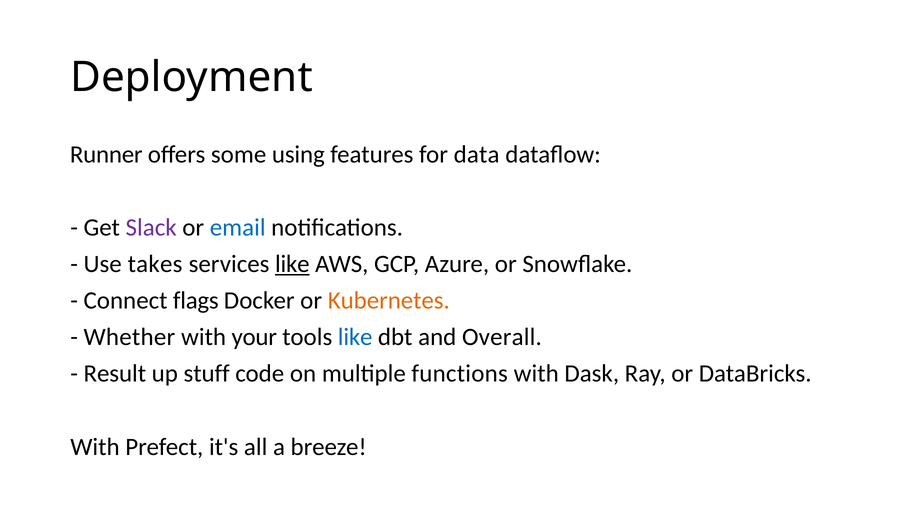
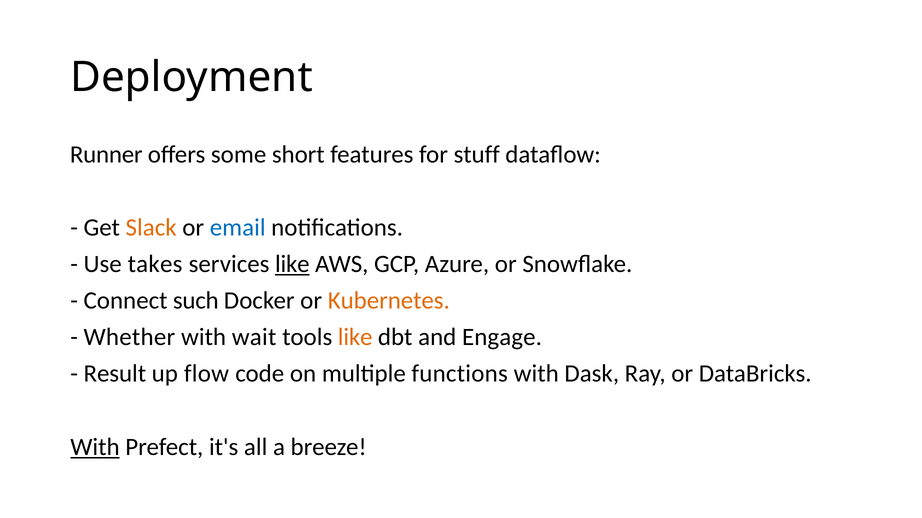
using: using -> short
data: data -> stuff
Slack colour: purple -> orange
flags: flags -> such
your: your -> wait
like at (355, 338) colour: blue -> orange
Overall: Overall -> Engage
stuff: stuff -> flow
With at (95, 447) underline: none -> present
